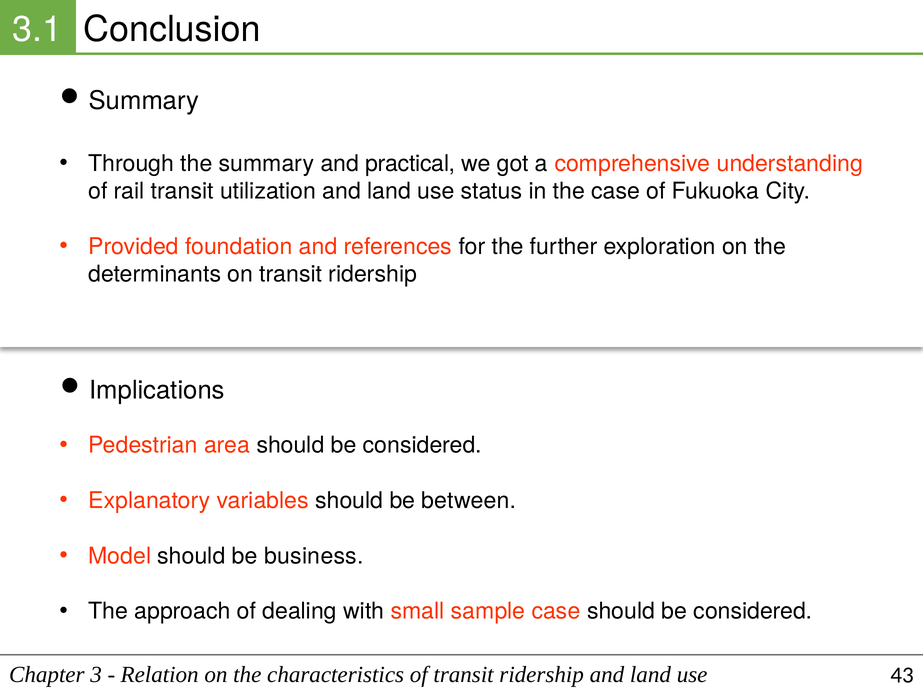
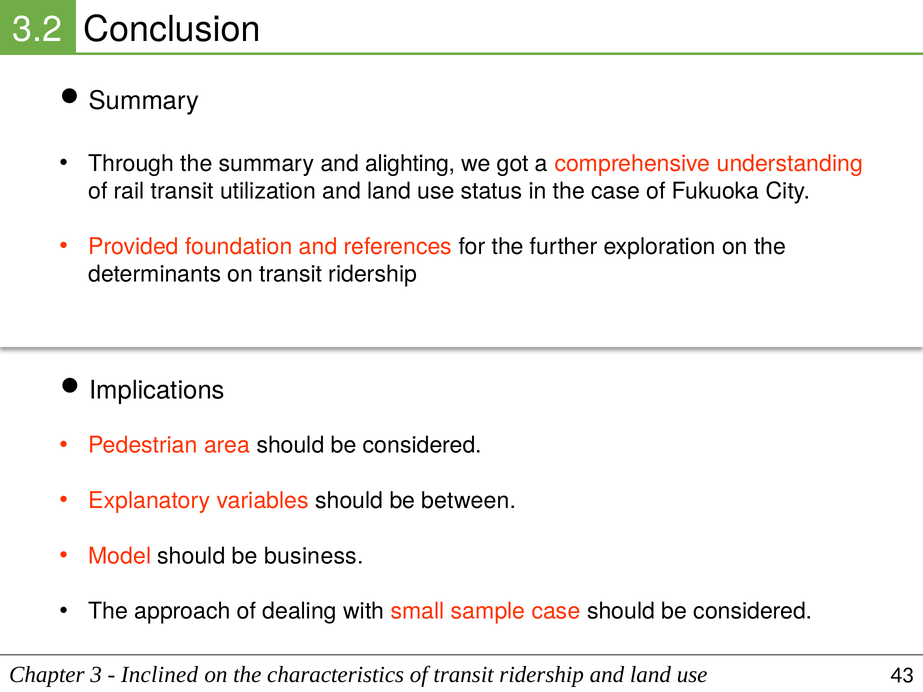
3.1: 3.1 -> 3.2
practical: practical -> alighting
Relation: Relation -> Inclined
